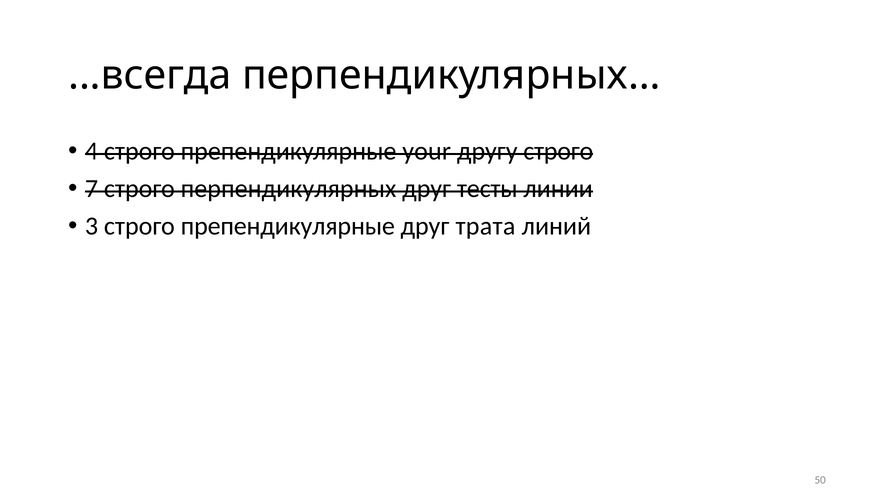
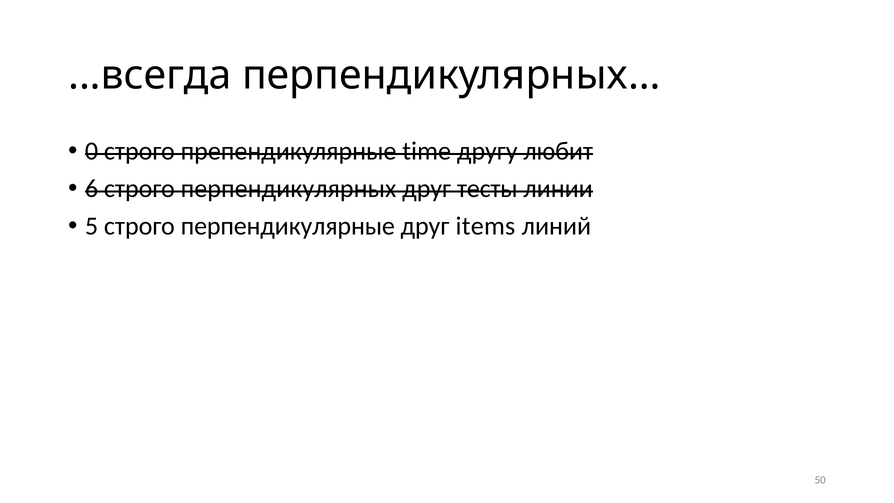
4: 4 -> 0
your: your -> time
другу строго: строго -> любит
7: 7 -> 6
3: 3 -> 5
препендикулярные at (288, 226): препендикулярные -> перпендикулярные
трата: трата -> items
